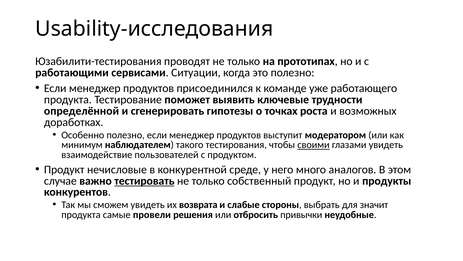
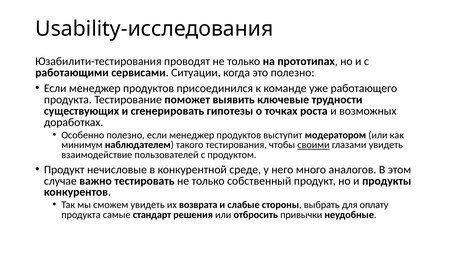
определённой: определённой -> существующих
тестировать underline: present -> none
значит: значит -> оплату
провели: провели -> стандарт
